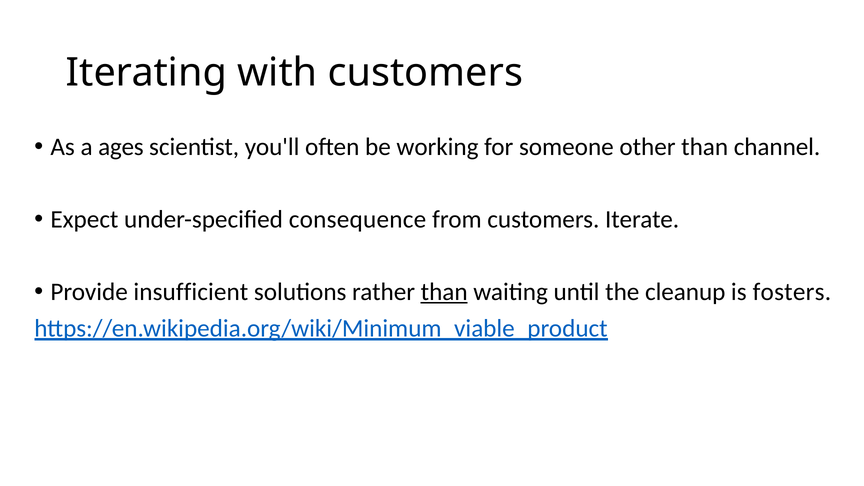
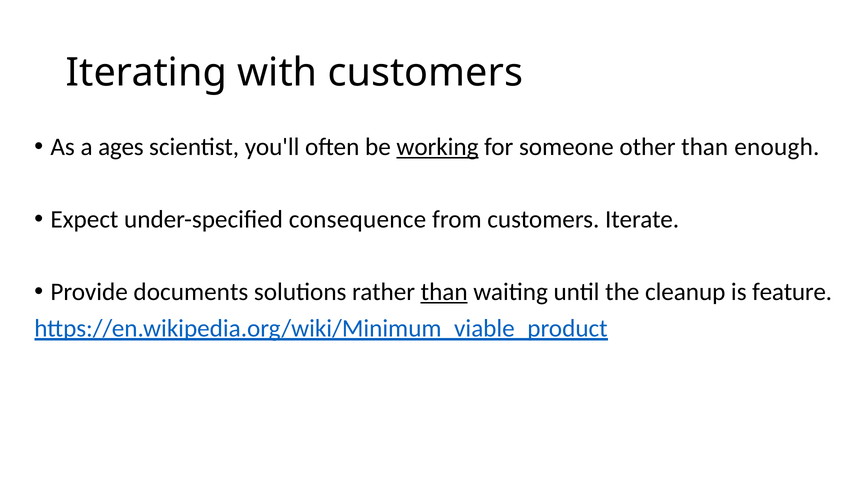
working underline: none -> present
channel: channel -> enough
insufficient: insufficient -> documents
fosters: fosters -> feature
